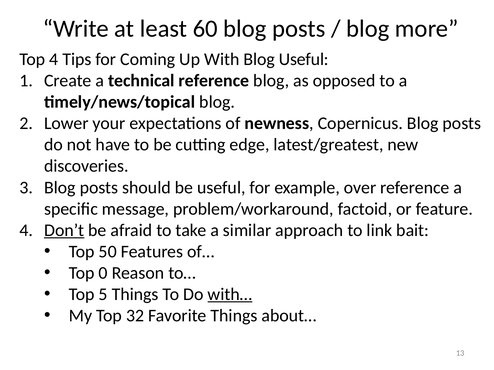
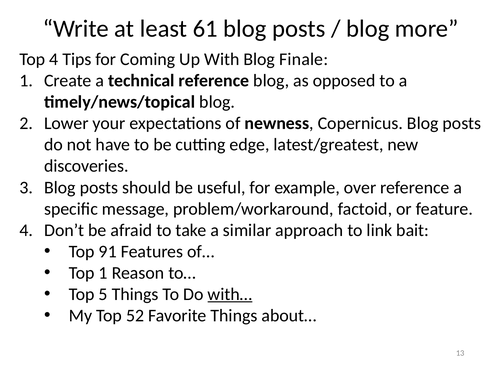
60: 60 -> 61
Blog Useful: Useful -> Finale
Don’t underline: present -> none
50: 50 -> 91
Top 0: 0 -> 1
32: 32 -> 52
